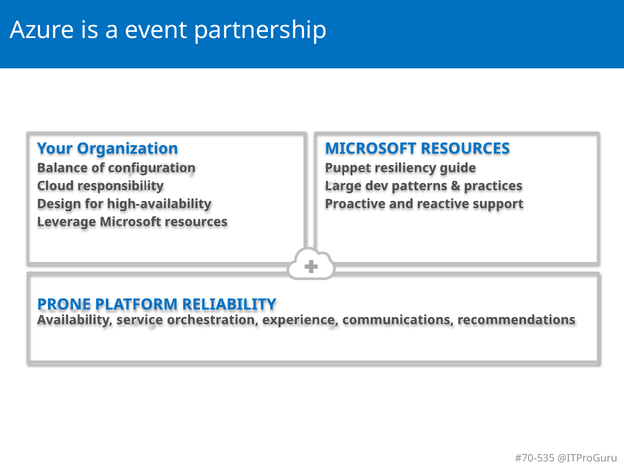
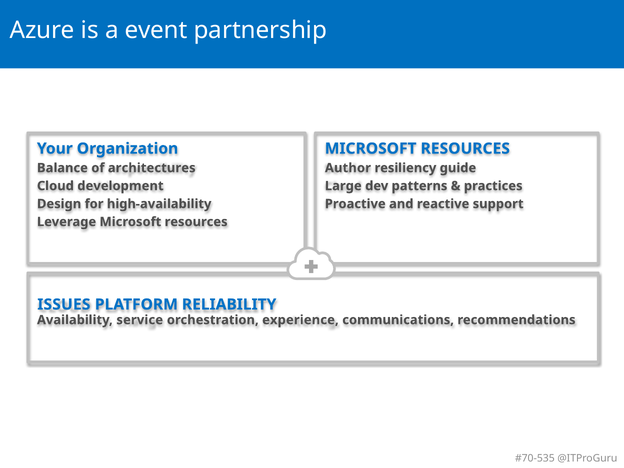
configuration: configuration -> architectures
Puppet: Puppet -> Author
responsibility: responsibility -> development
PRONE: PRONE -> ISSUES
